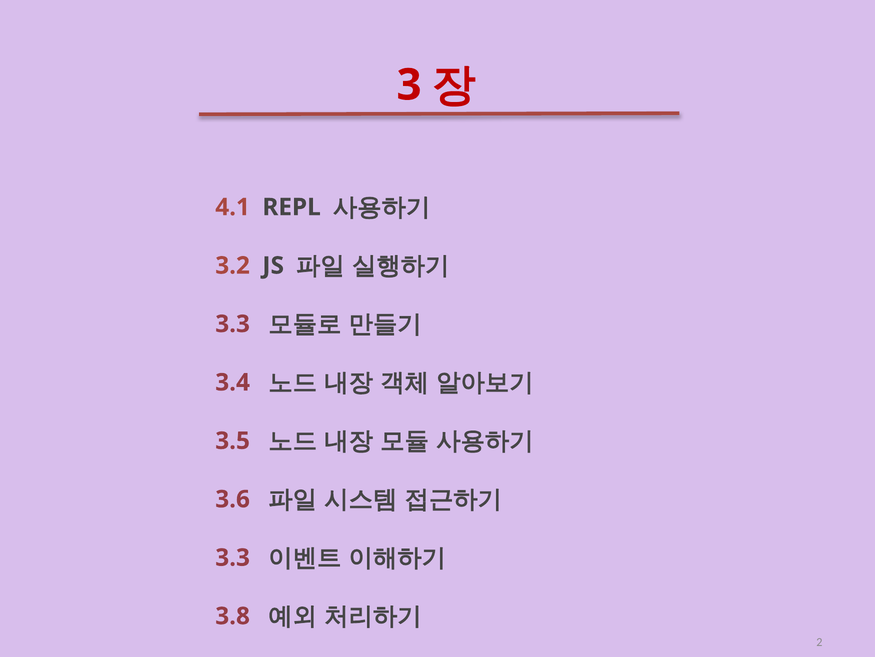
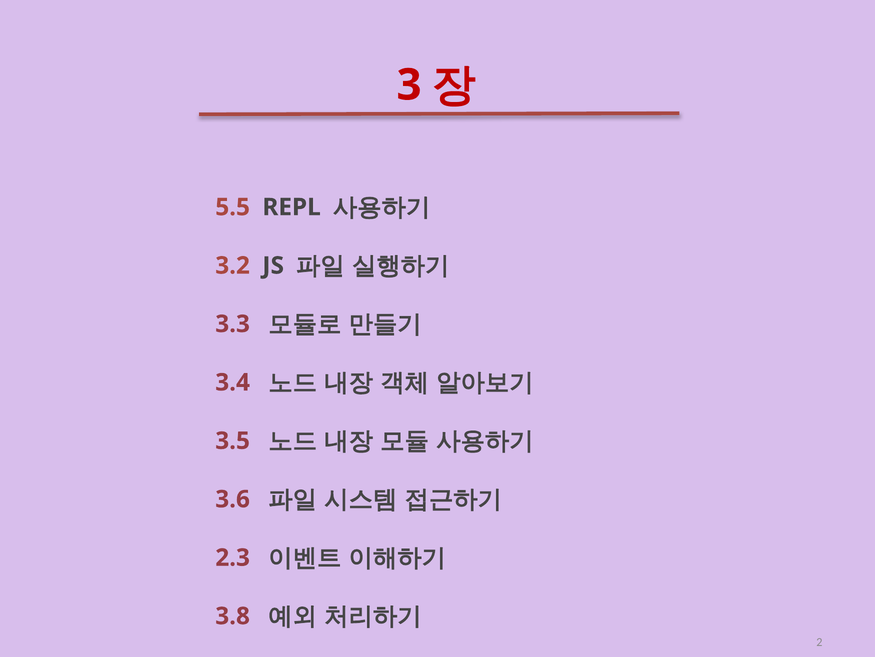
4.1: 4.1 -> 5.5
3.3 at (233, 557): 3.3 -> 2.3
